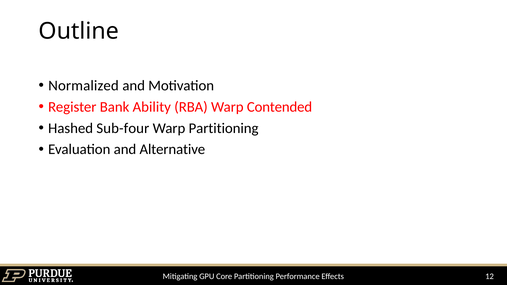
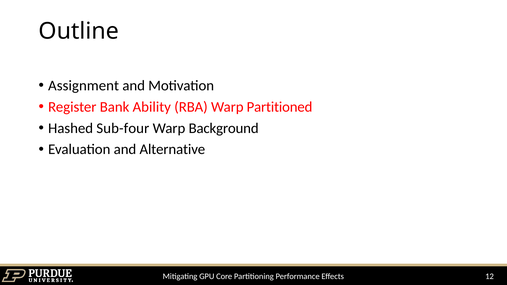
Normalized: Normalized -> Assignment
Contended: Contended -> Partitioned
Warp Partitioning: Partitioning -> Background
